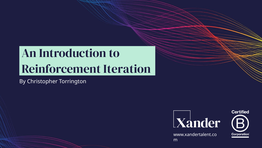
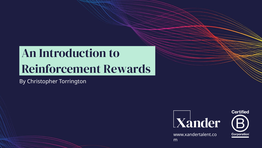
Iteration: Iteration -> Rewards
